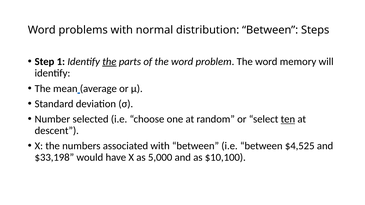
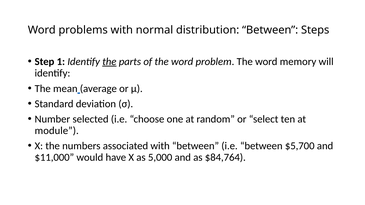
ten underline: present -> none
descent: descent -> module
$4,525: $4,525 -> $5,700
$33,198: $33,198 -> $11,000
$10,100: $10,100 -> $84,764
